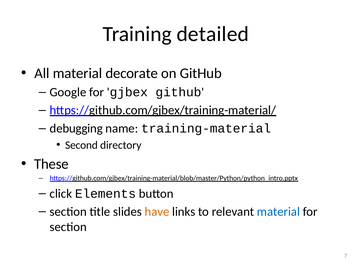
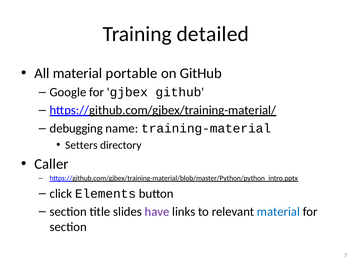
decorate: decorate -> portable
Second: Second -> Setters
These: These -> Caller
have colour: orange -> purple
